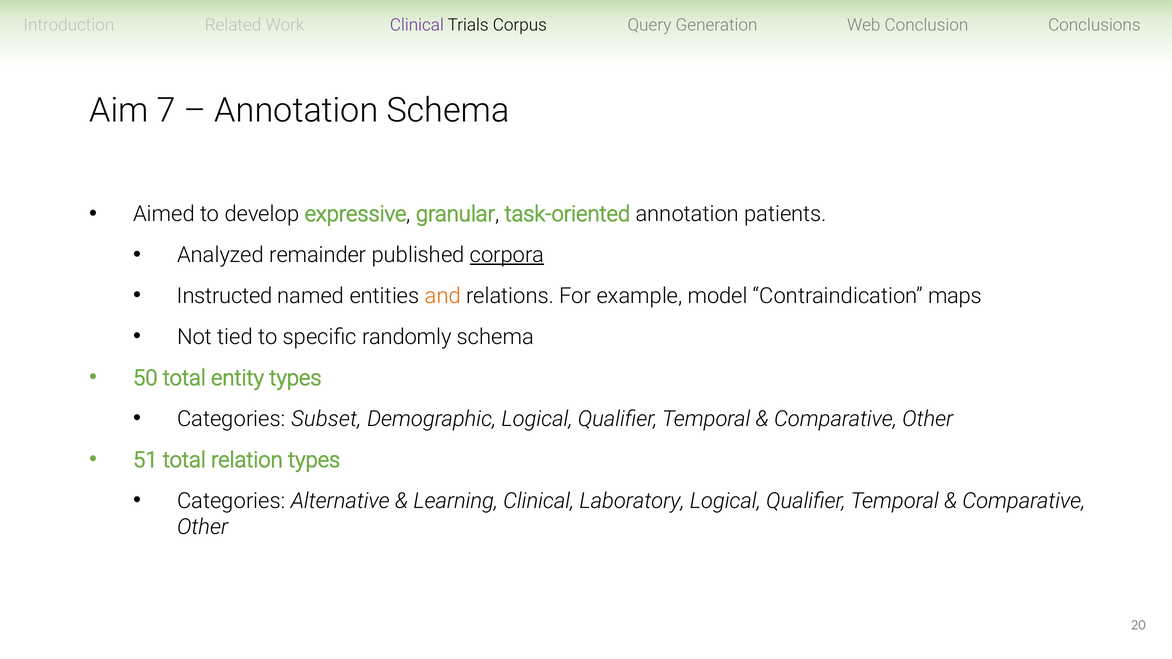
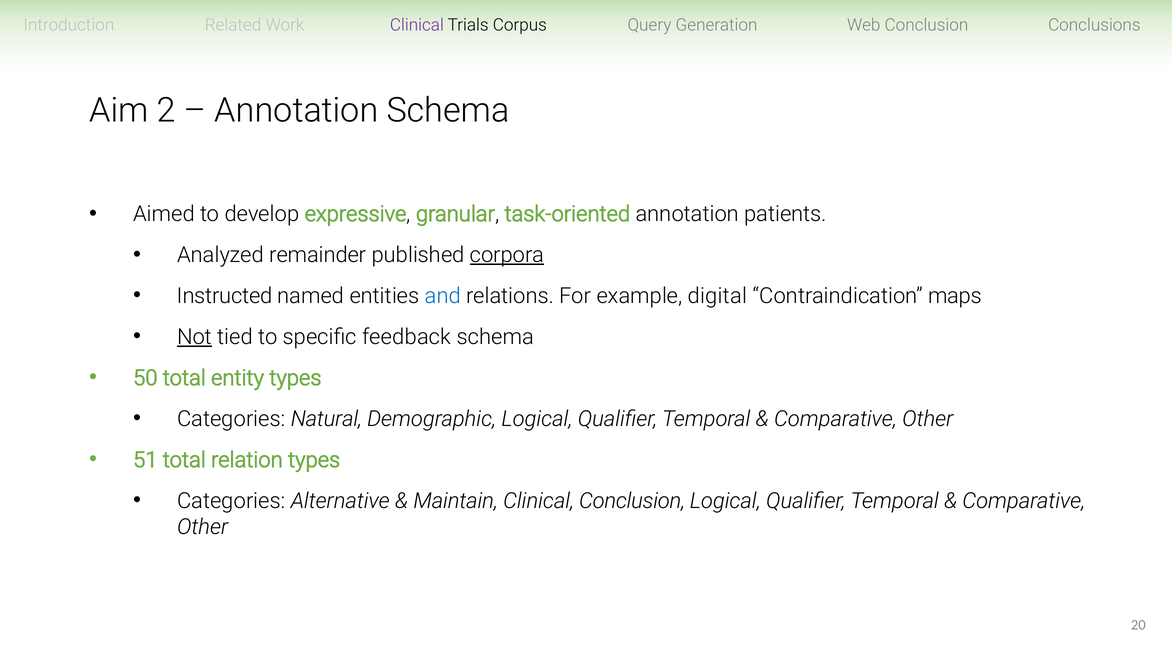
7: 7 -> 2
and colour: orange -> blue
model: model -> digital
Not underline: none -> present
randomly: randomly -> feedback
Subset: Subset -> Natural
Learning: Learning -> Maintain
Clinical Laboratory: Laboratory -> Conclusion
